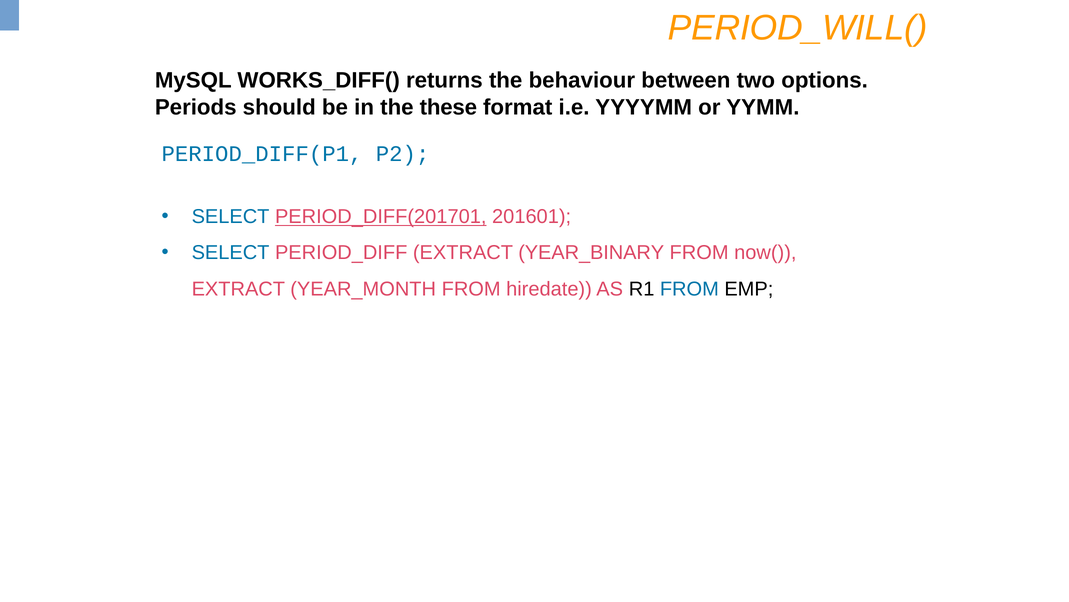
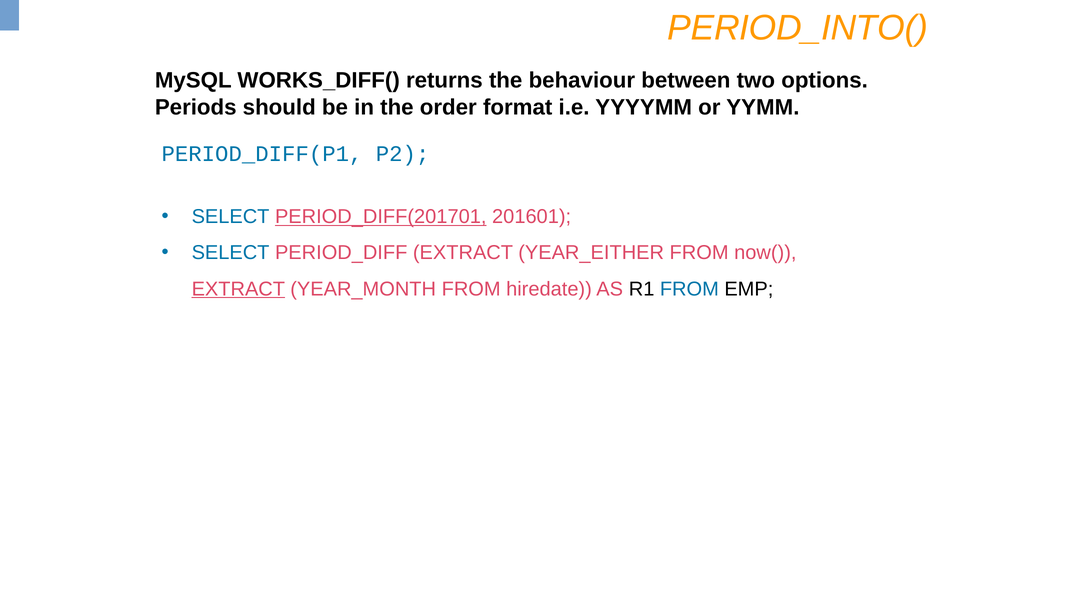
PERIOD_WILL(: PERIOD_WILL( -> PERIOD_INTO(
these: these -> order
YEAR_BINARY: YEAR_BINARY -> YEAR_EITHER
EXTRACT at (238, 289) underline: none -> present
